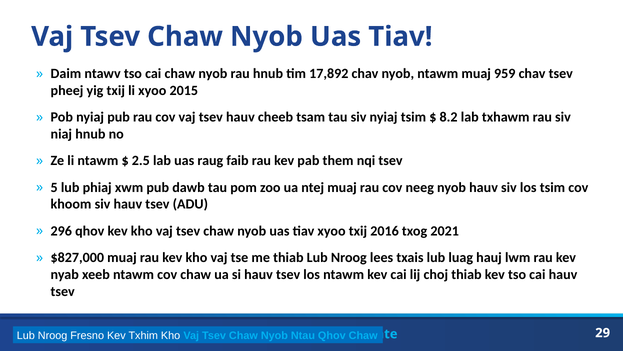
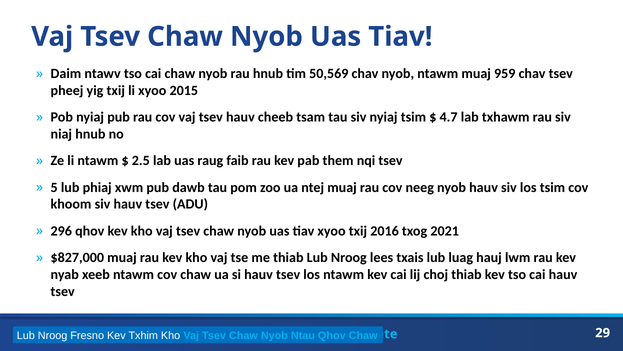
17,892: 17,892 -> 50,569
8.2: 8.2 -> 4.7
